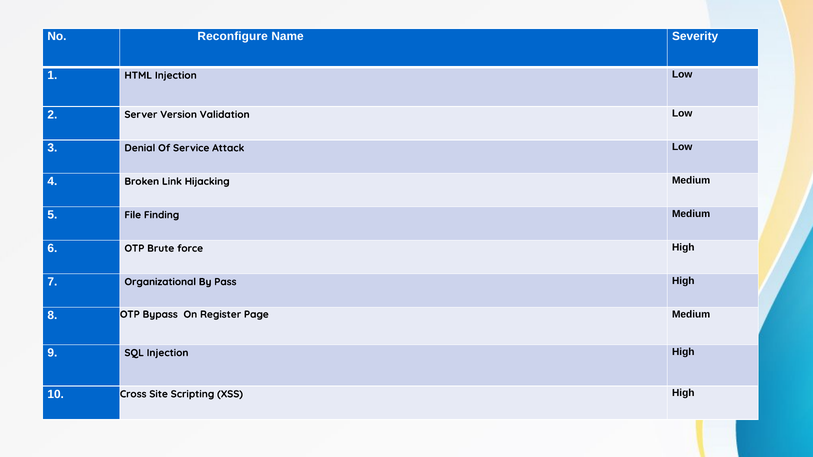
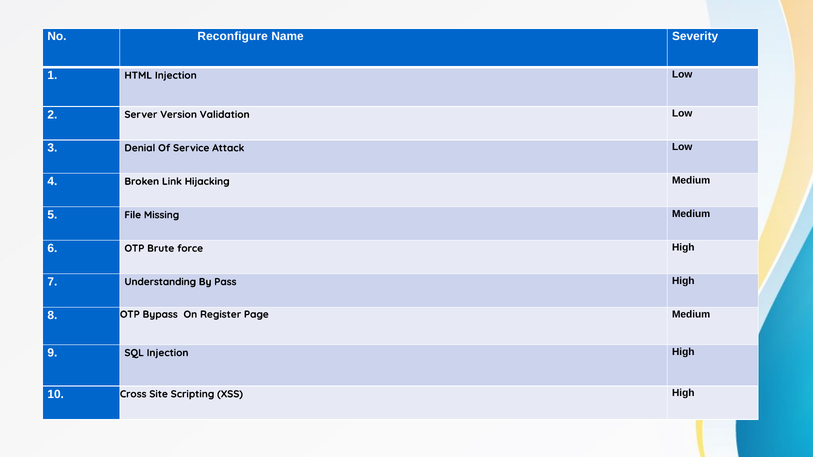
Finding: Finding -> Missing
Organizational: Organizational -> Understanding
